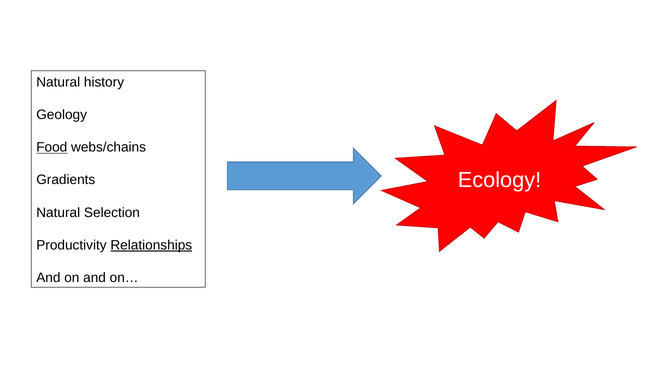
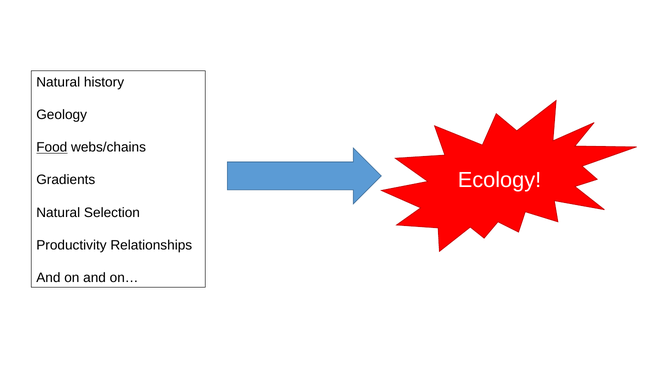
Relationships underline: present -> none
